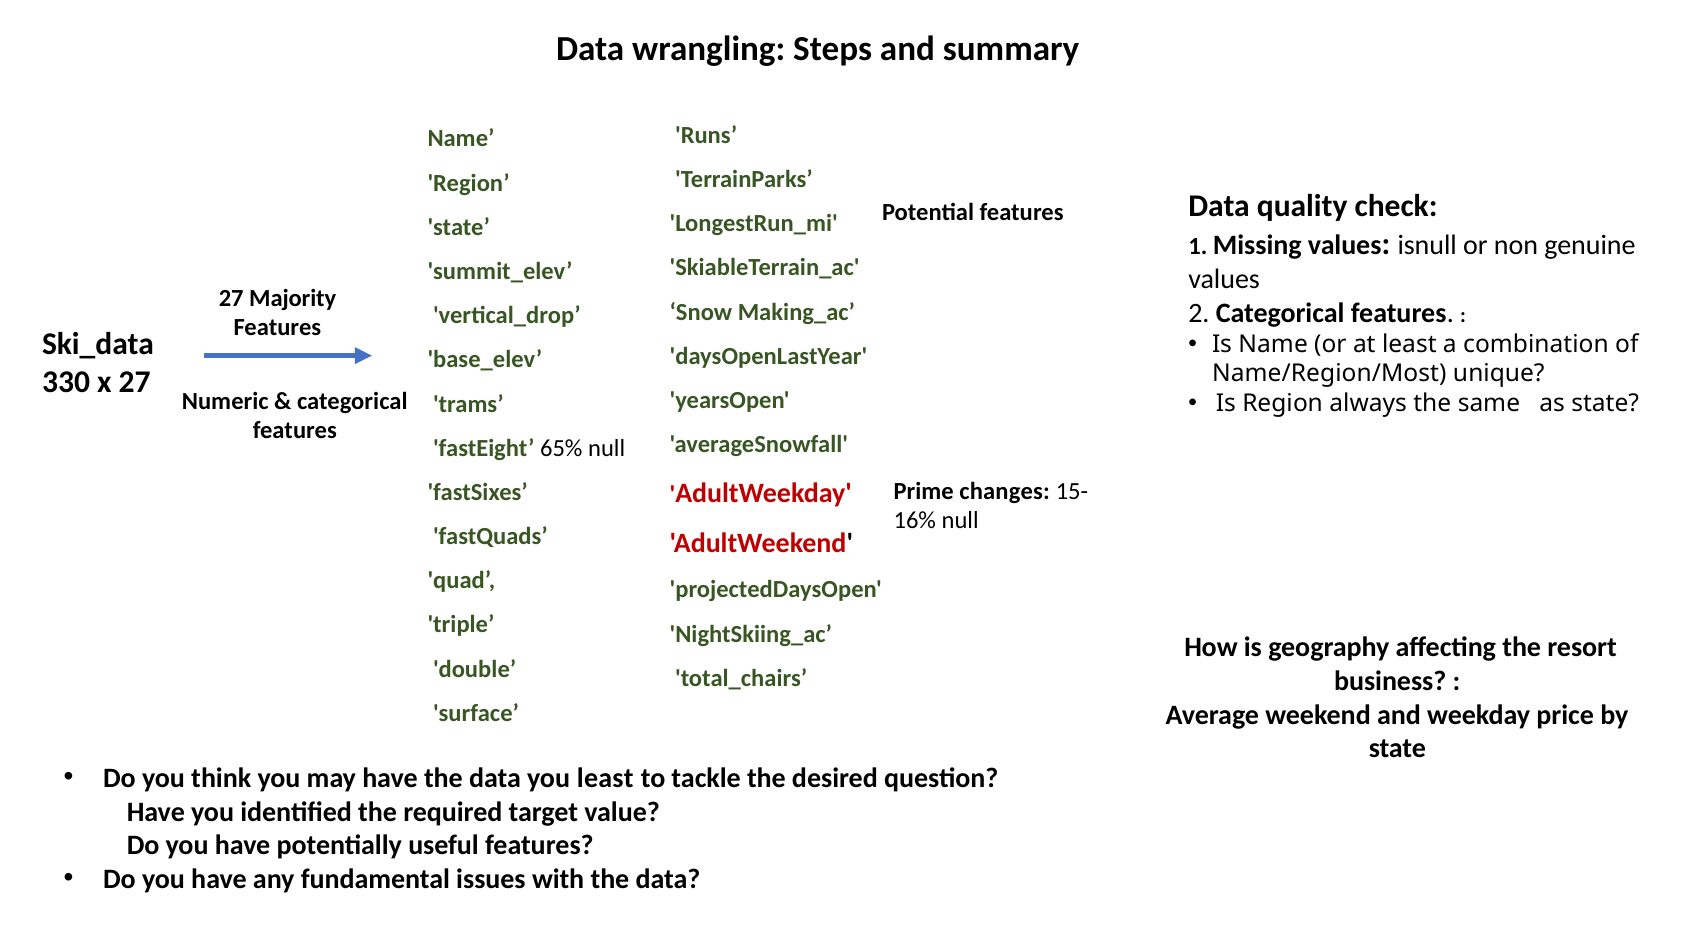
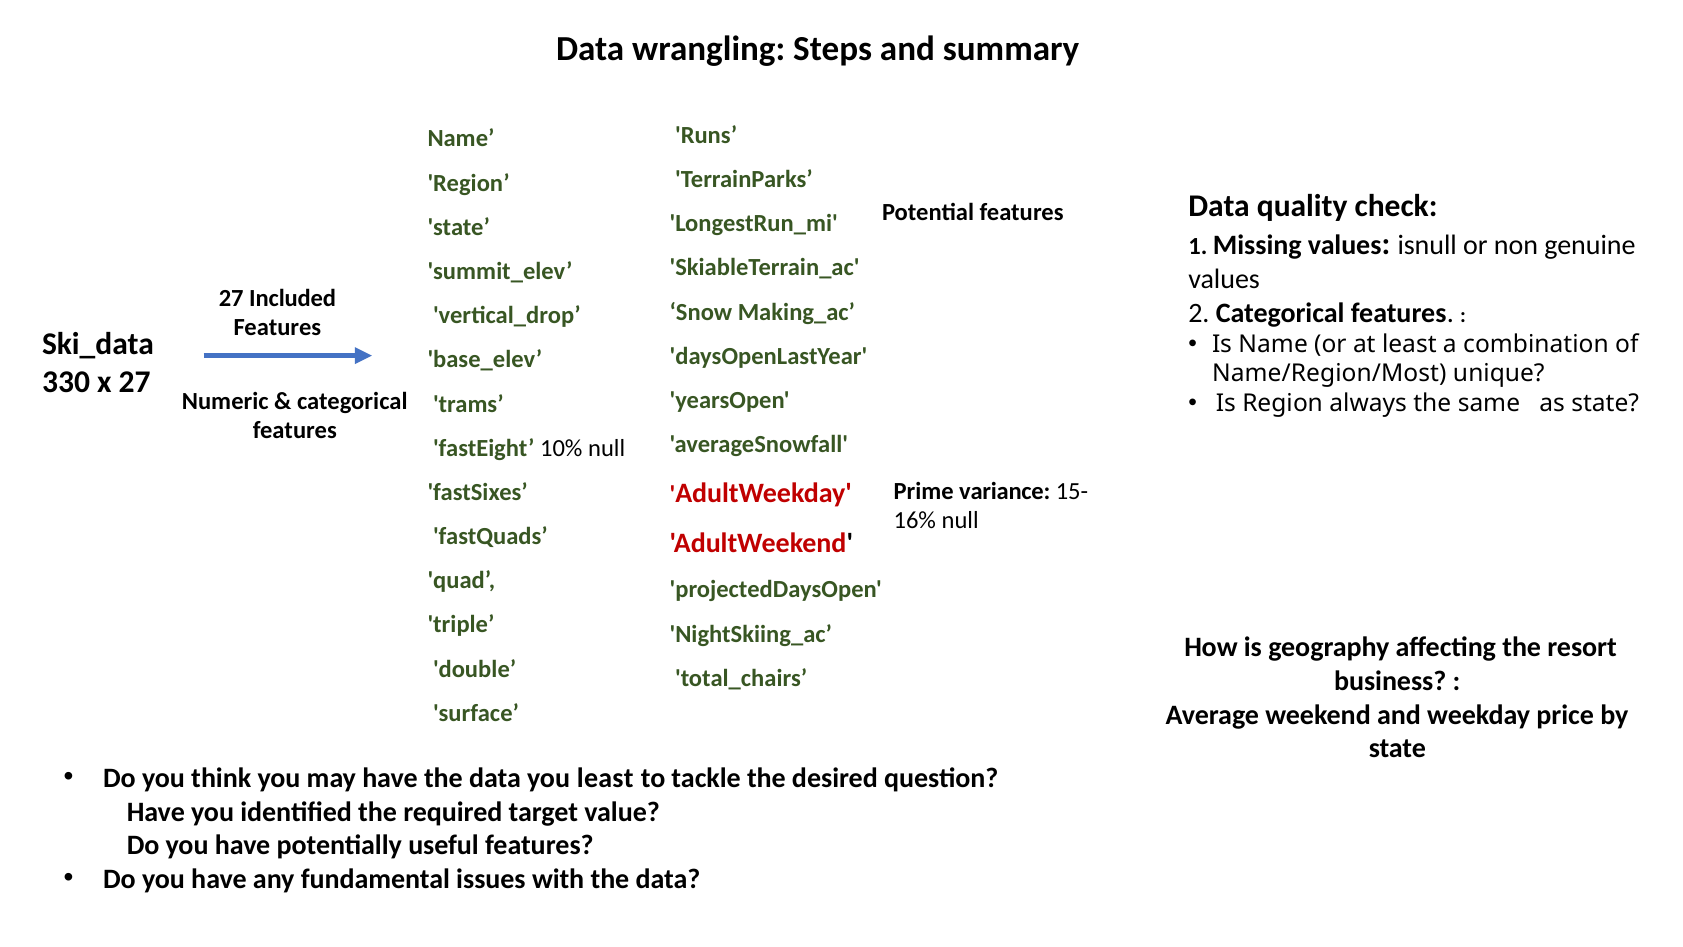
Majority: Majority -> Included
65%: 65% -> 10%
changes: changes -> variance
